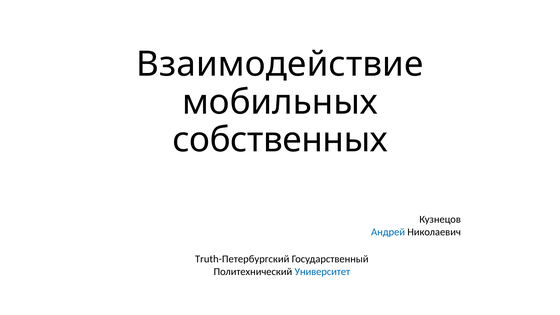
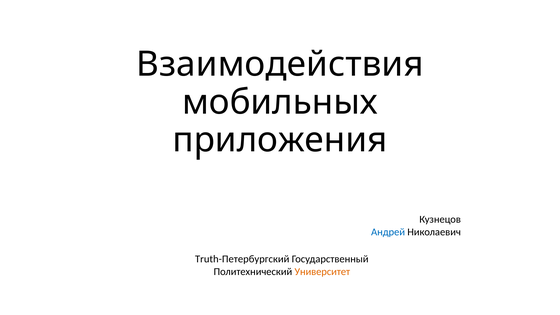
Взаимодействие: Взаимодействие -> Взаимодействия
собственных: собственных -> приложения
Университет colour: blue -> orange
